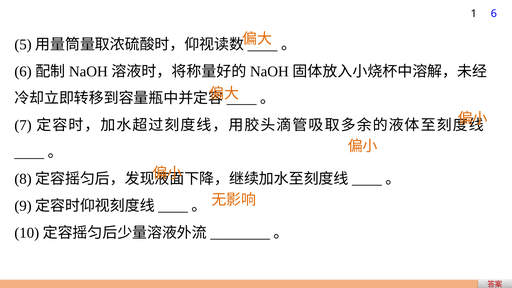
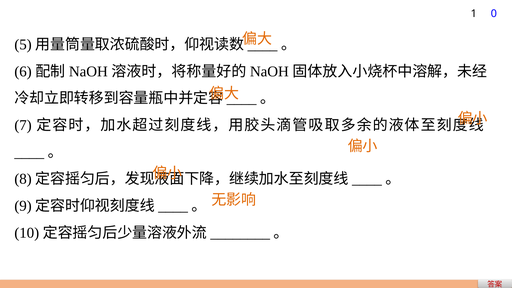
1 6: 6 -> 0
